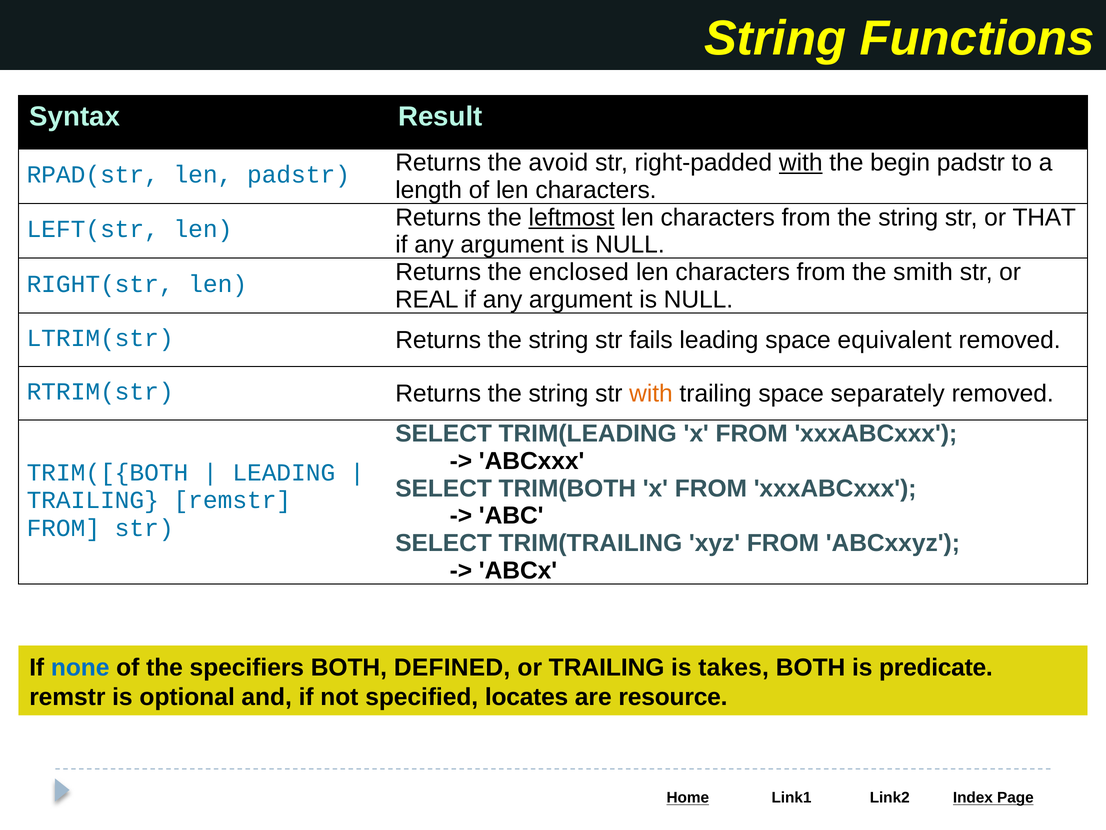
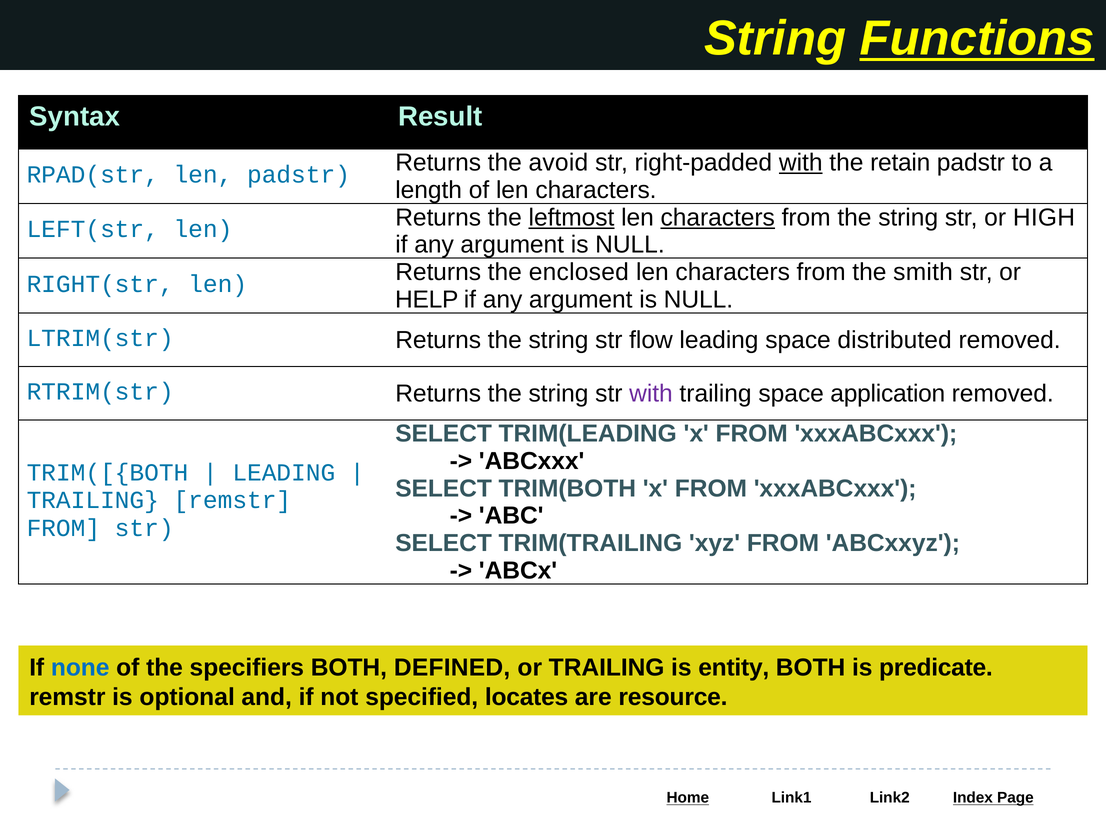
Functions underline: none -> present
begin: begin -> retain
characters at (718, 217) underline: none -> present
THAT: THAT -> HIGH
REAL: REAL -> HELP
fails: fails -> flow
equivalent: equivalent -> distributed
with at (651, 393) colour: orange -> purple
separately: separately -> application
takes: takes -> entity
